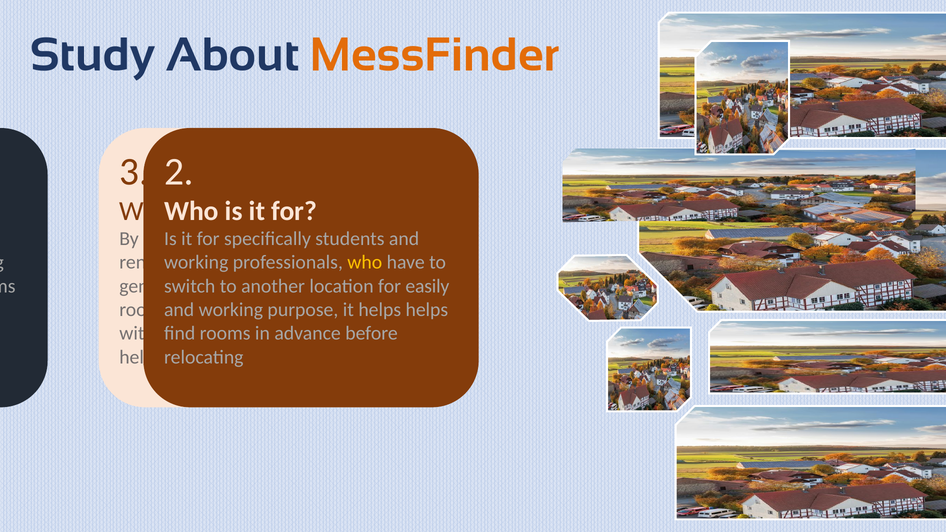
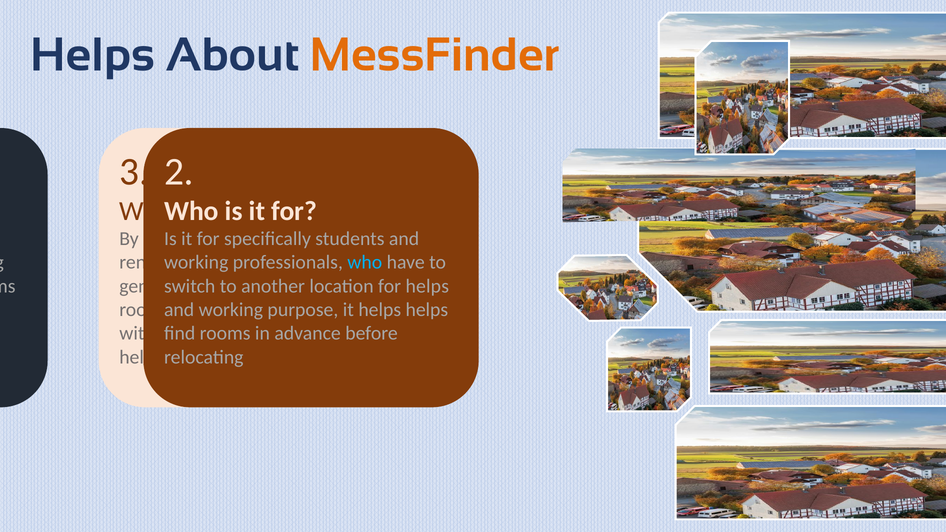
Study at (93, 55): Study -> Helps
who at (365, 262) colour: yellow -> light blue
easily at (427, 286): easily -> helps
